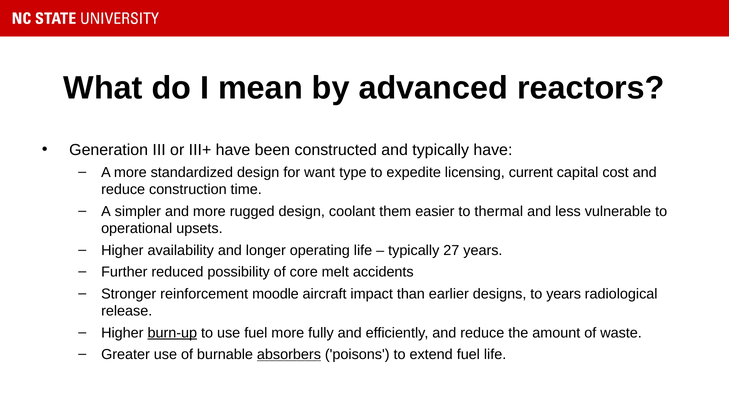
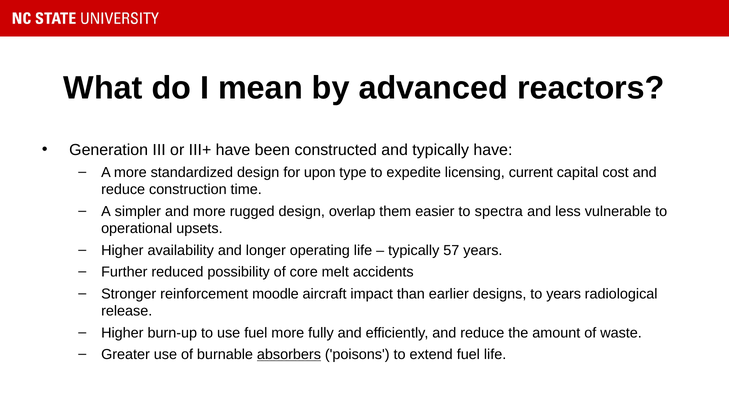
want: want -> upon
coolant: coolant -> overlap
thermal: thermal -> spectra
27: 27 -> 57
burn-up underline: present -> none
